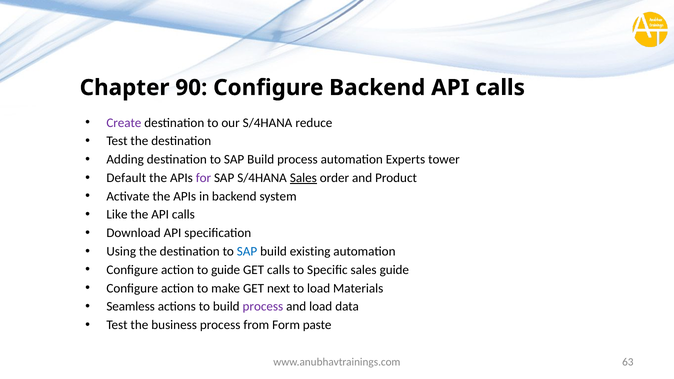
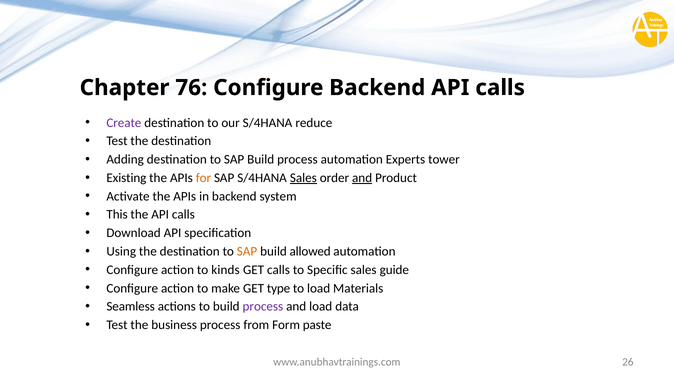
90: 90 -> 76
Default: Default -> Existing
for colour: purple -> orange
and at (362, 178) underline: none -> present
Like: Like -> This
SAP at (247, 252) colour: blue -> orange
existing: existing -> allowed
to guide: guide -> kinds
next: next -> type
63: 63 -> 26
